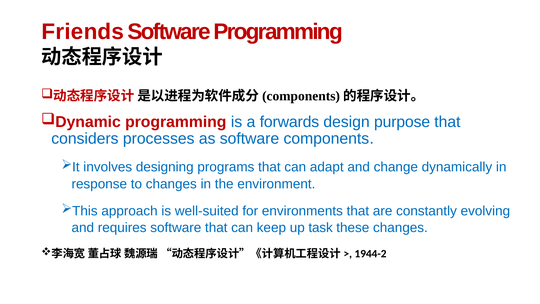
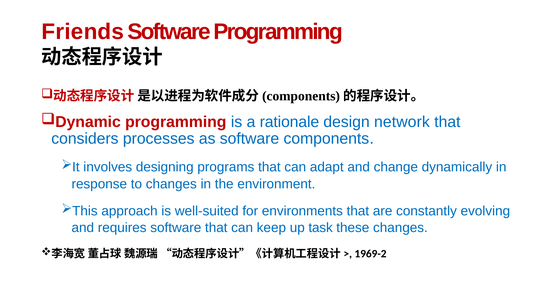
forwards: forwards -> rationale
purpose: purpose -> network
1944-2: 1944-2 -> 1969-2
